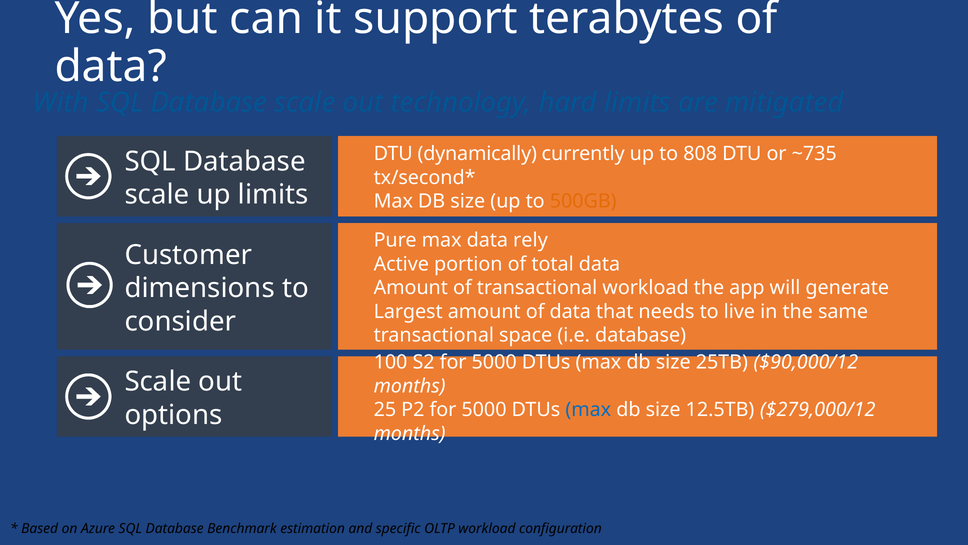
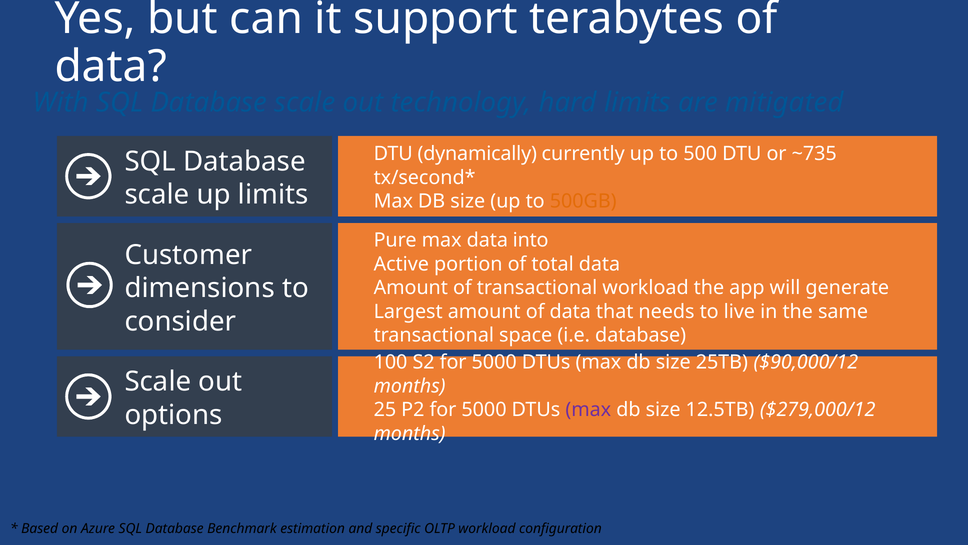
808: 808 -> 500
rely: rely -> into
max at (588, 409) colour: blue -> purple
